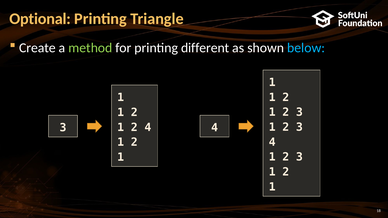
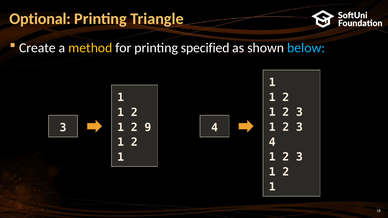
method colour: light green -> yellow
different: different -> specified
2 4: 4 -> 9
